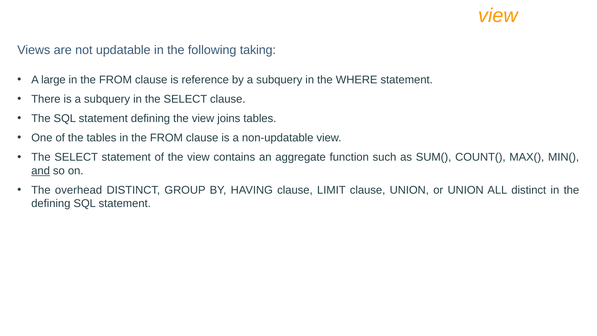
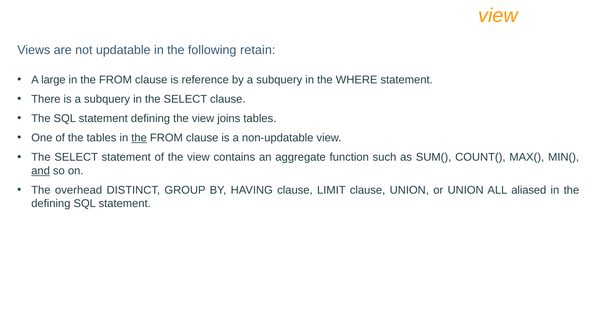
taking: taking -> retain
the at (139, 138) underline: none -> present
ALL distinct: distinct -> aliased
